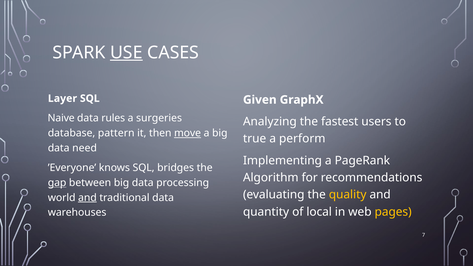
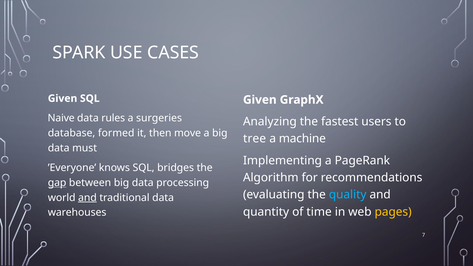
USE underline: present -> none
Layer at (63, 98): Layer -> Given
pattern: pattern -> formed
move underline: present -> none
true: true -> tree
perform: perform -> machine
need: need -> must
quality colour: yellow -> light blue
local: local -> time
